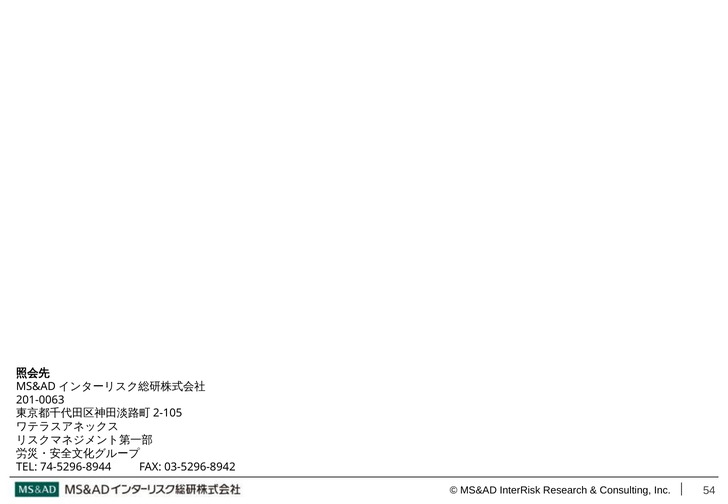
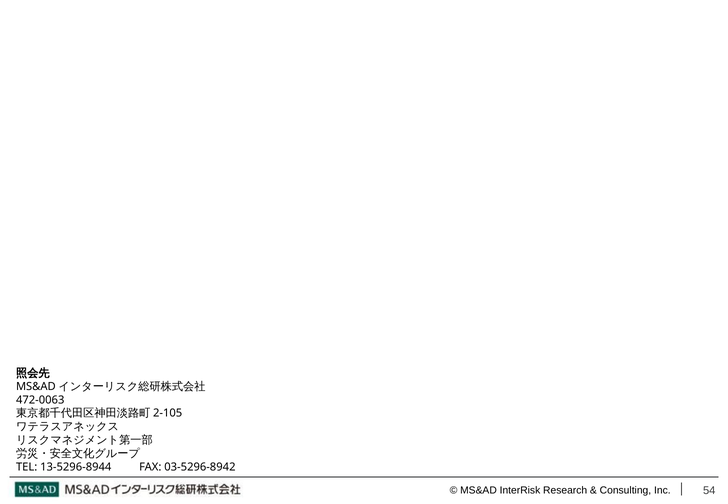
201-0063: 201-0063 -> 472-0063
74-5296-8944: 74-5296-8944 -> 13-5296-8944
